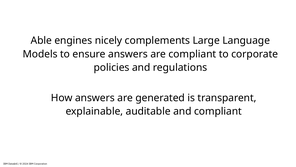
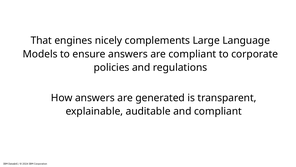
Able: Able -> That
